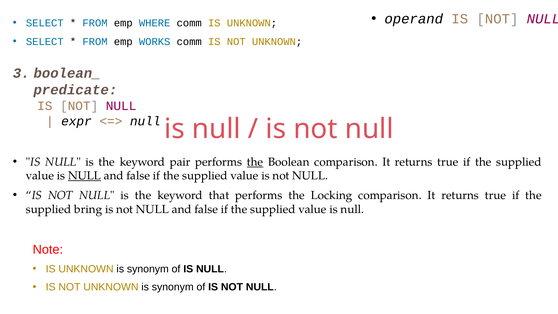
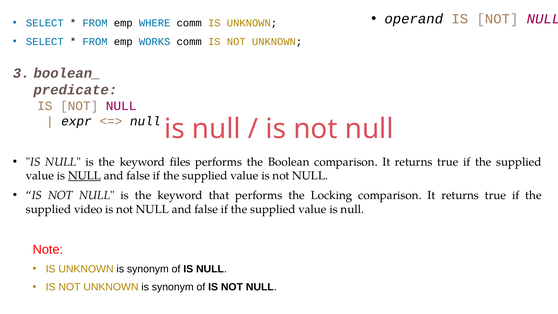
pair: pair -> files
the at (255, 162) underline: present -> none
bring: bring -> video
